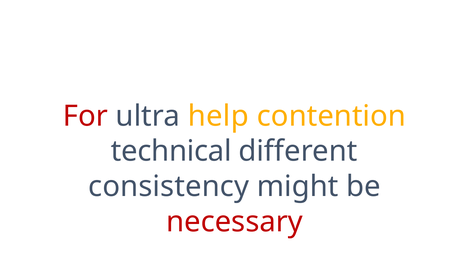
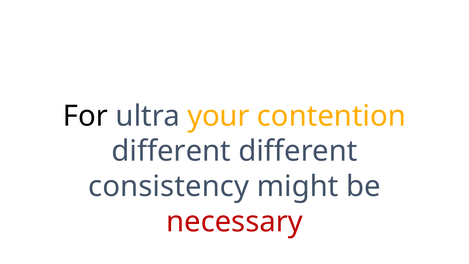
For colour: red -> black
help: help -> your
technical at (171, 151): technical -> different
